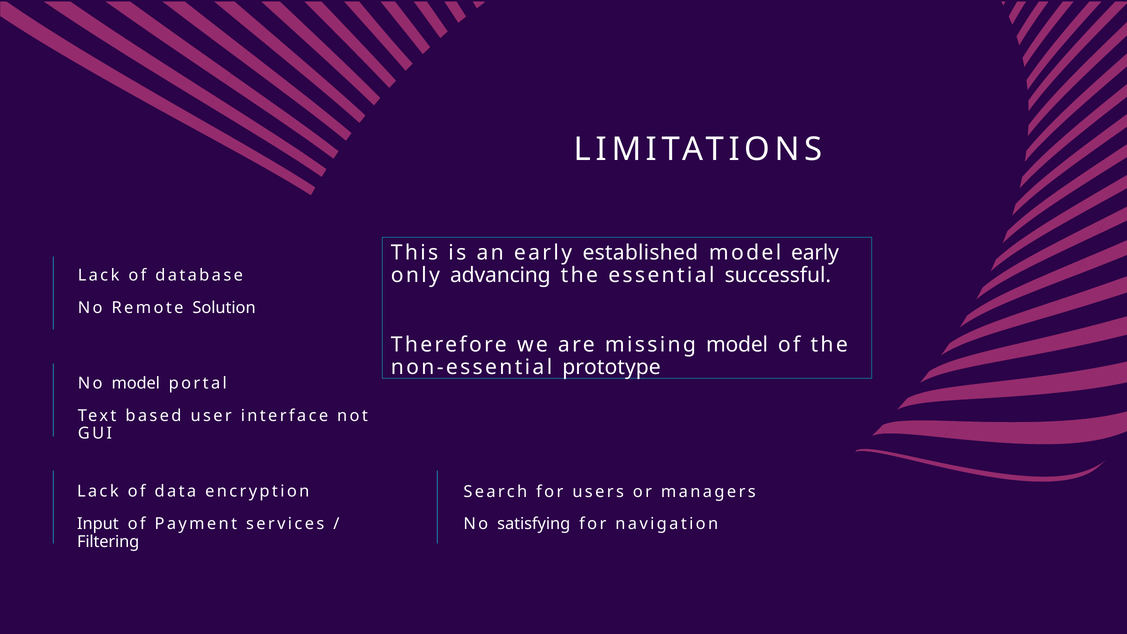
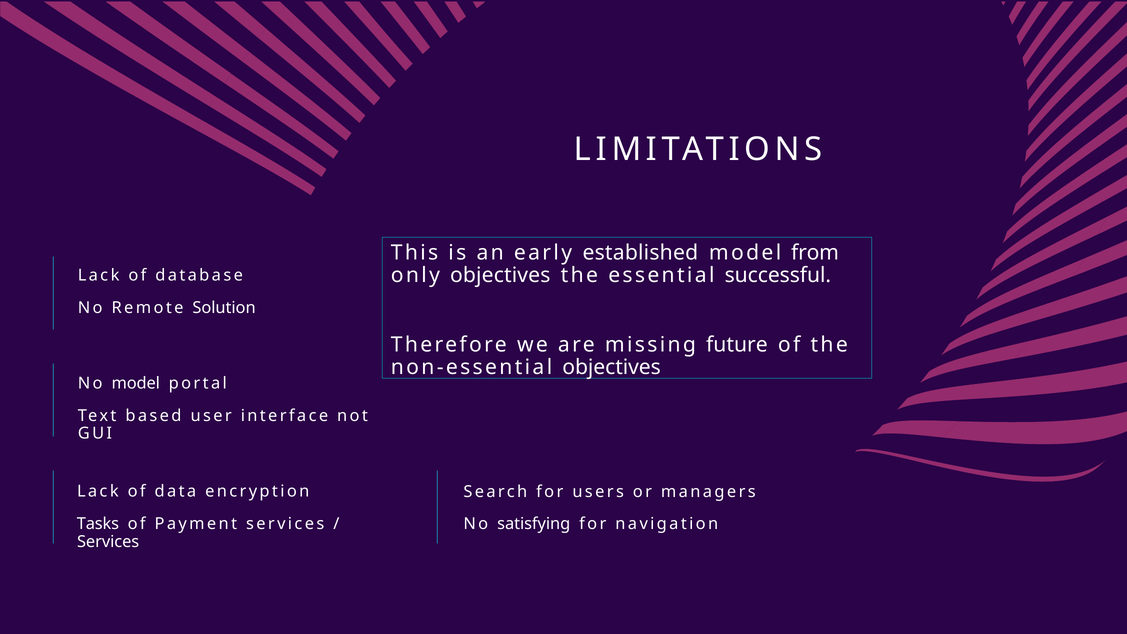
model early: early -> from
only advancing: advancing -> objectives
missing model: model -> future
non-essential prototype: prototype -> objectives
Input: Input -> Tasks
Filtering at (108, 542): Filtering -> Services
